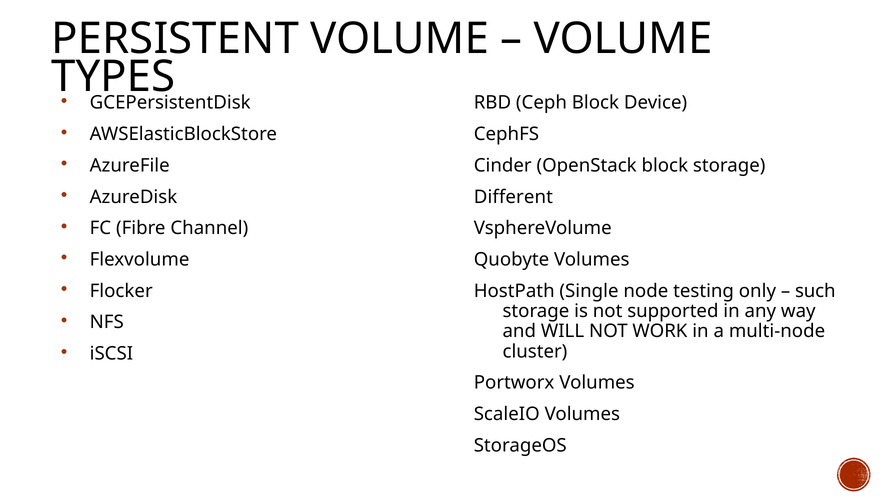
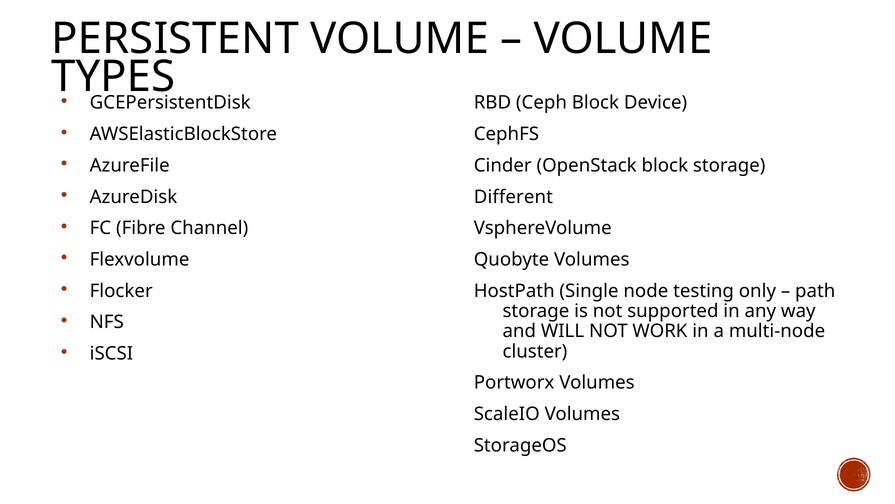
such: such -> path
